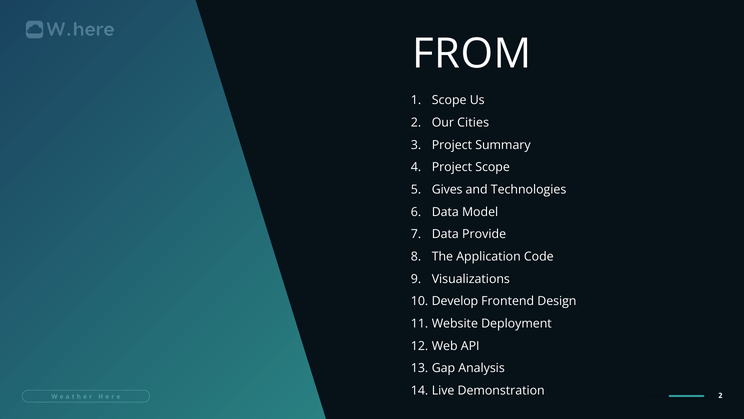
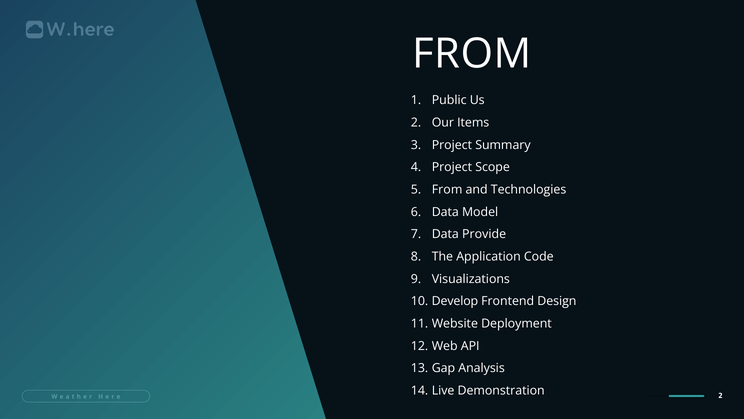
Scope at (449, 100): Scope -> Public
Cities: Cities -> Items
Gives at (447, 189): Gives -> From
